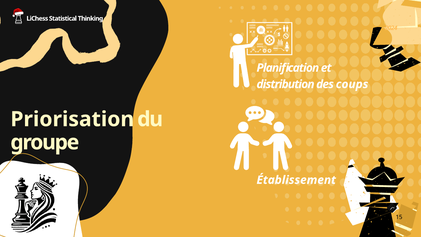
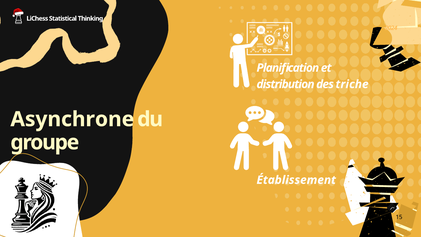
coups: coups -> triche
Priorisation: Priorisation -> Asynchrone
